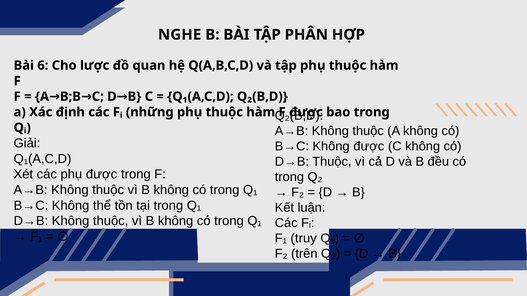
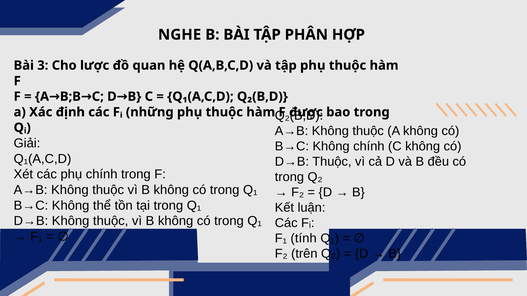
6: 6 -> 3
Không được: được -> chính
phụ được: được -> chính
truy: truy -> tính
